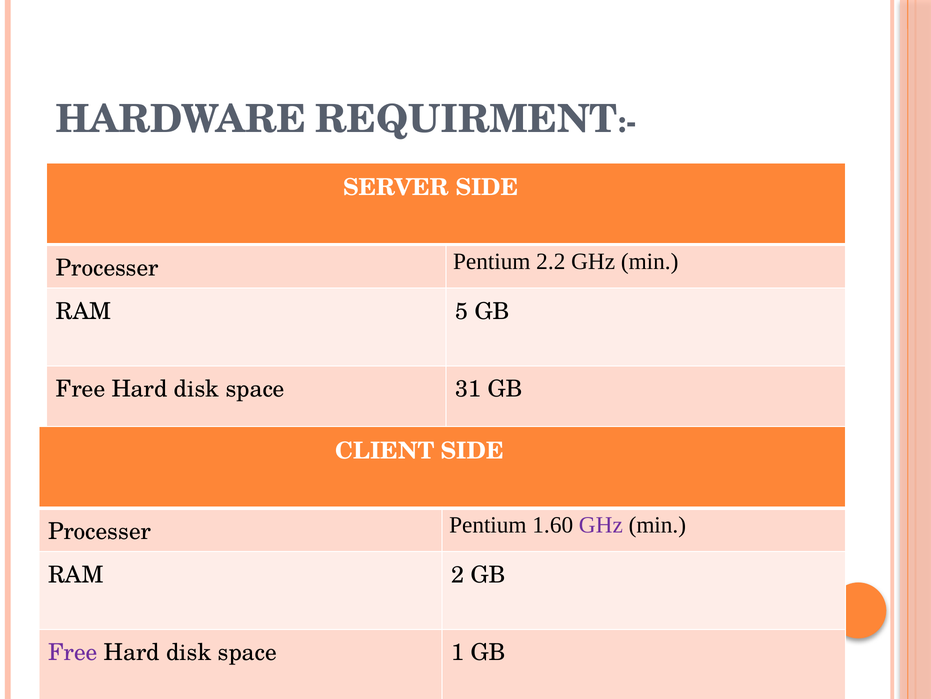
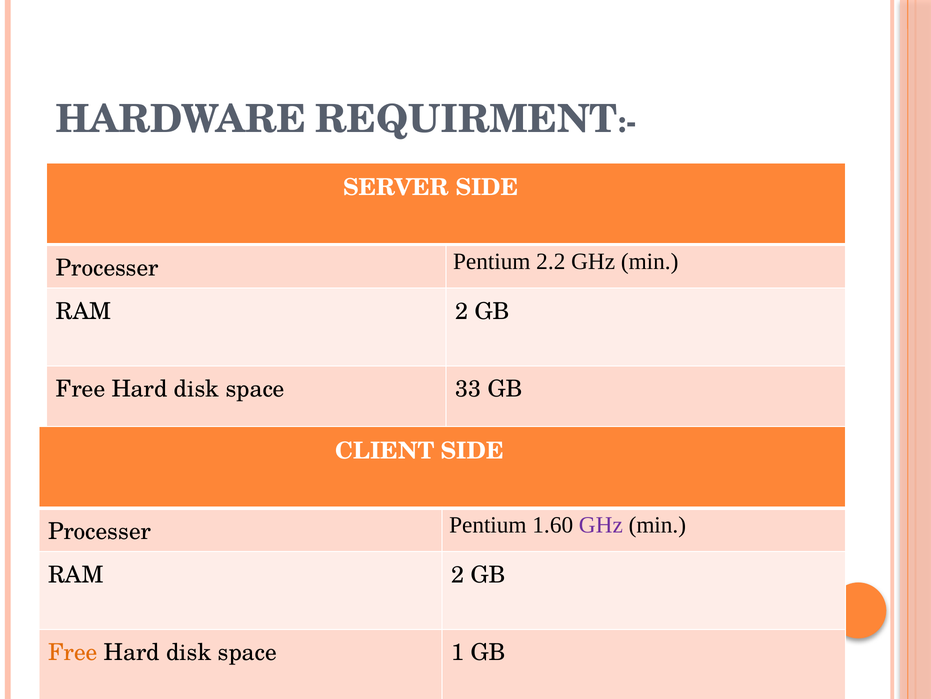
5 at (462, 311): 5 -> 2
31: 31 -> 33
Free at (73, 652) colour: purple -> orange
